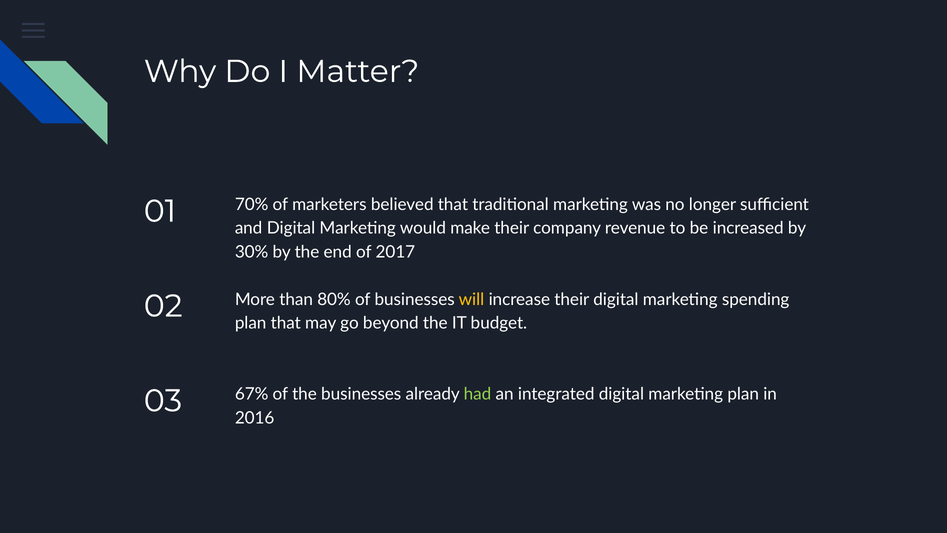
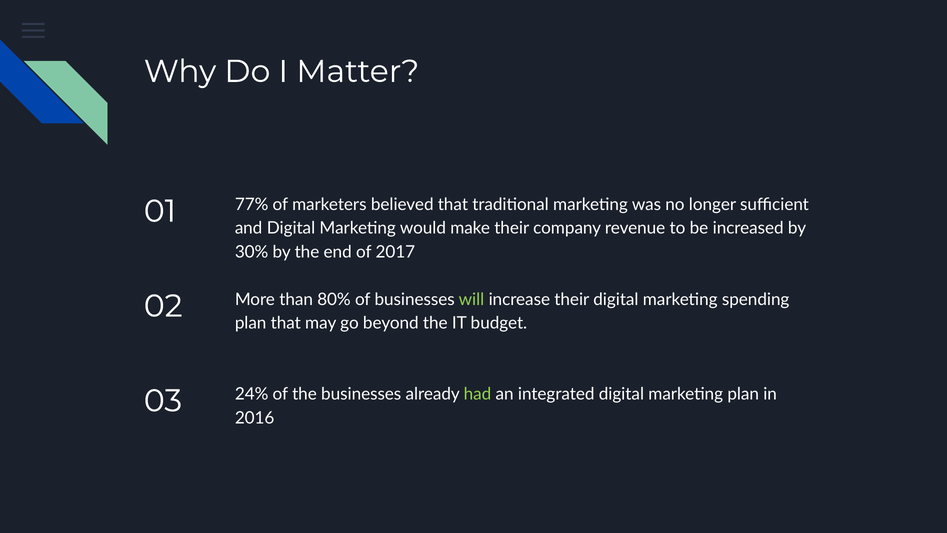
70%: 70% -> 77%
will colour: yellow -> light green
67%: 67% -> 24%
